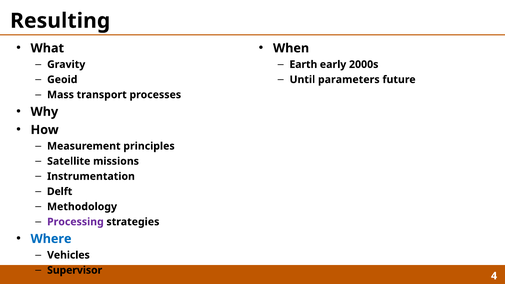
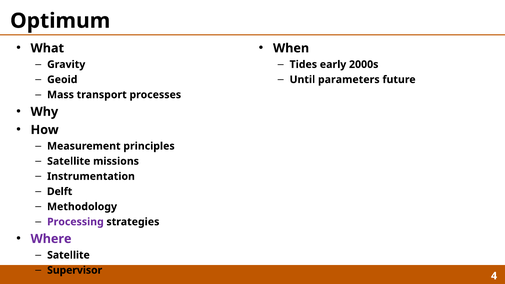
Resulting: Resulting -> Optimum
Earth: Earth -> Tides
Where colour: blue -> purple
Vehicles at (68, 255): Vehicles -> Satellite
